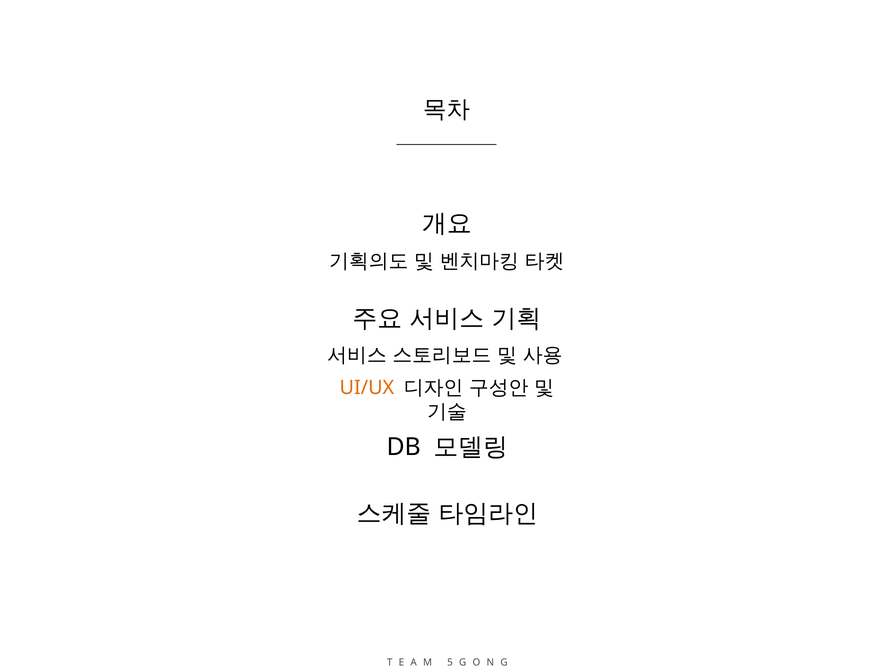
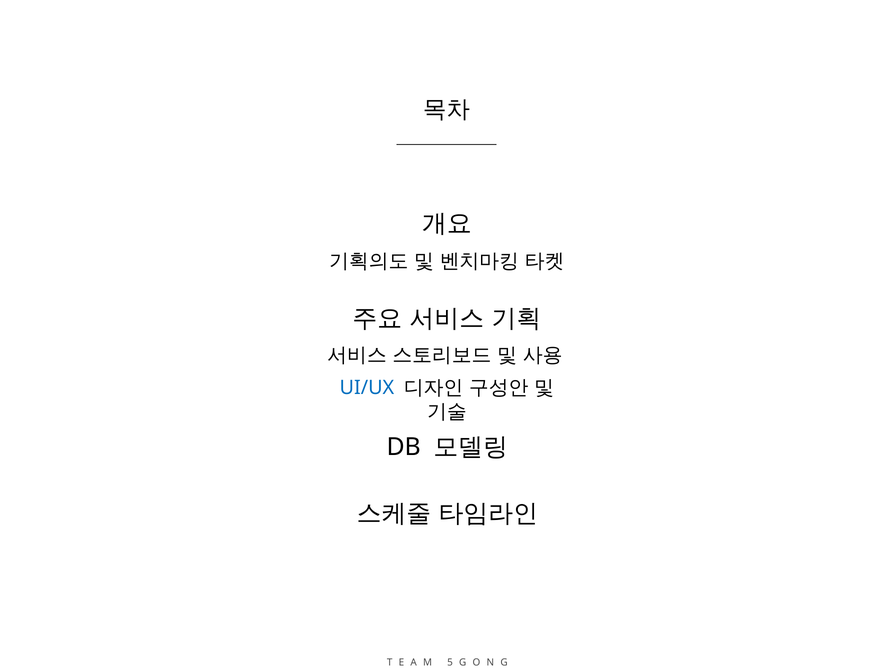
UI/UX colour: orange -> blue
